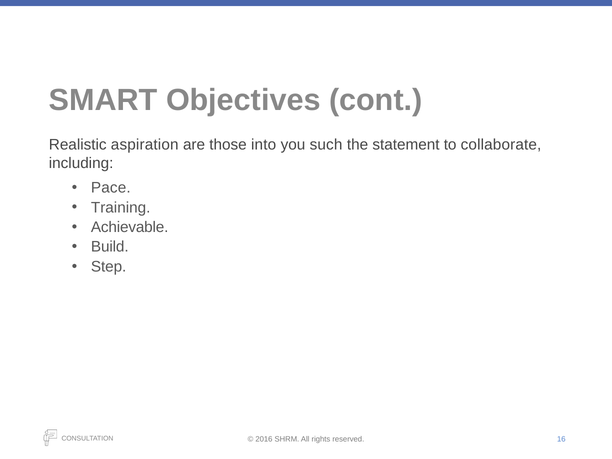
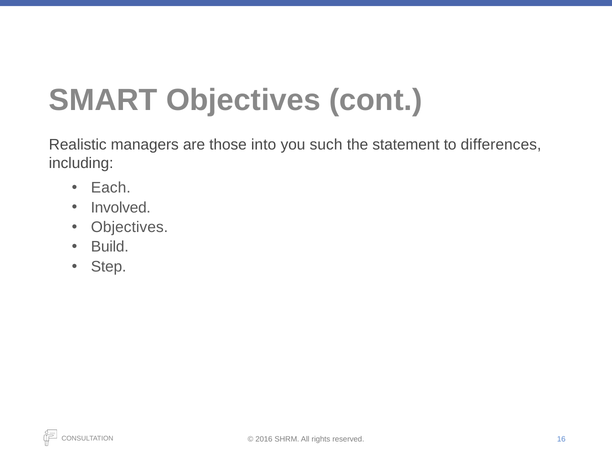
aspiration: aspiration -> managers
collaborate: collaborate -> differences
Pace: Pace -> Each
Training: Training -> Involved
Achievable at (130, 227): Achievable -> Objectives
